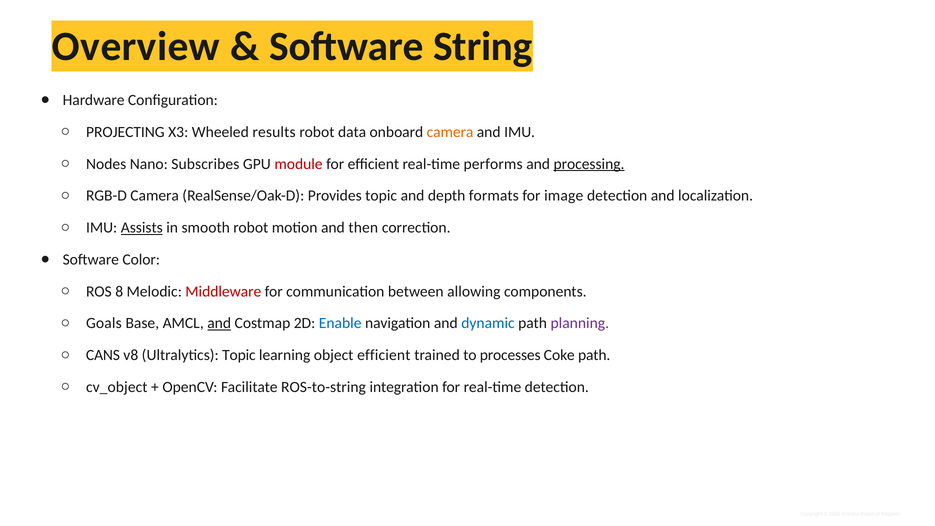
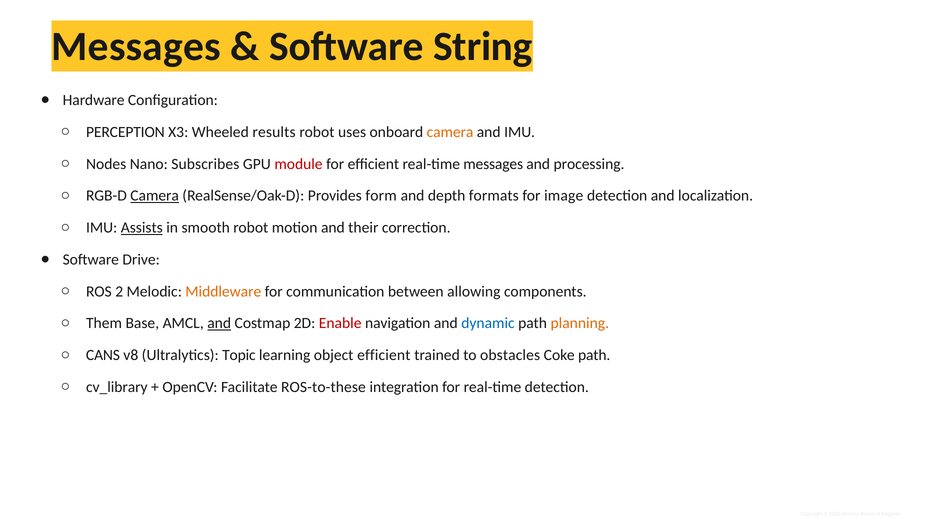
Overview at (136, 47): Overview -> Messages
PROJECTING: PROJECTING -> PERCEPTION
data: data -> uses
real-time performs: performs -> messages
processing underline: present -> none
Camera at (155, 196) underline: none -> present
Provides topic: topic -> form
then: then -> their
Color: Color -> Drive
8: 8 -> 2
Middleware colour: red -> orange
Goals: Goals -> Them
Enable colour: blue -> red
planning colour: purple -> orange
processes: processes -> obstacles
cv_object: cv_object -> cv_library
ROS-to-string: ROS-to-string -> ROS-to-these
